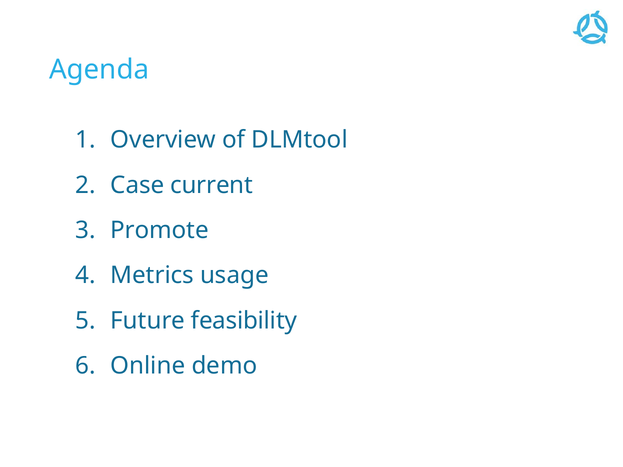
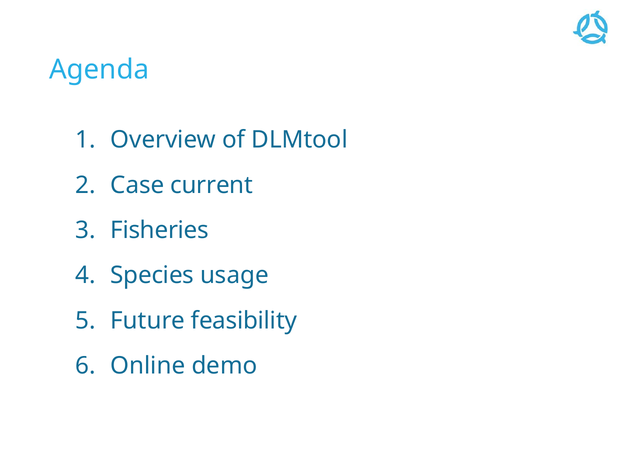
Promote: Promote -> Fisheries
Metrics: Metrics -> Species
